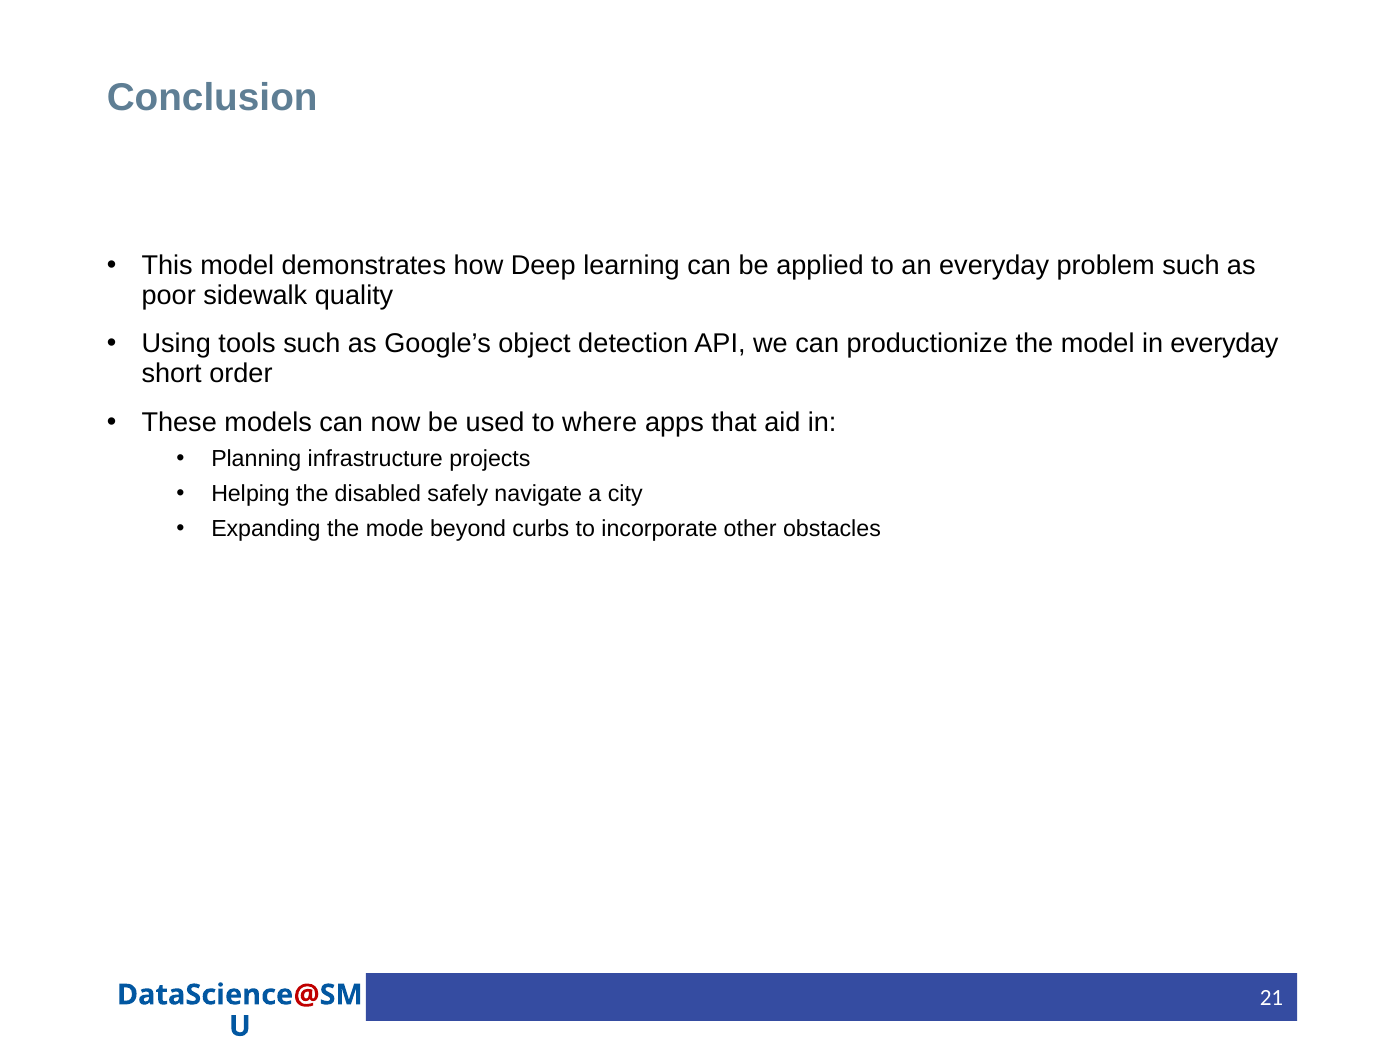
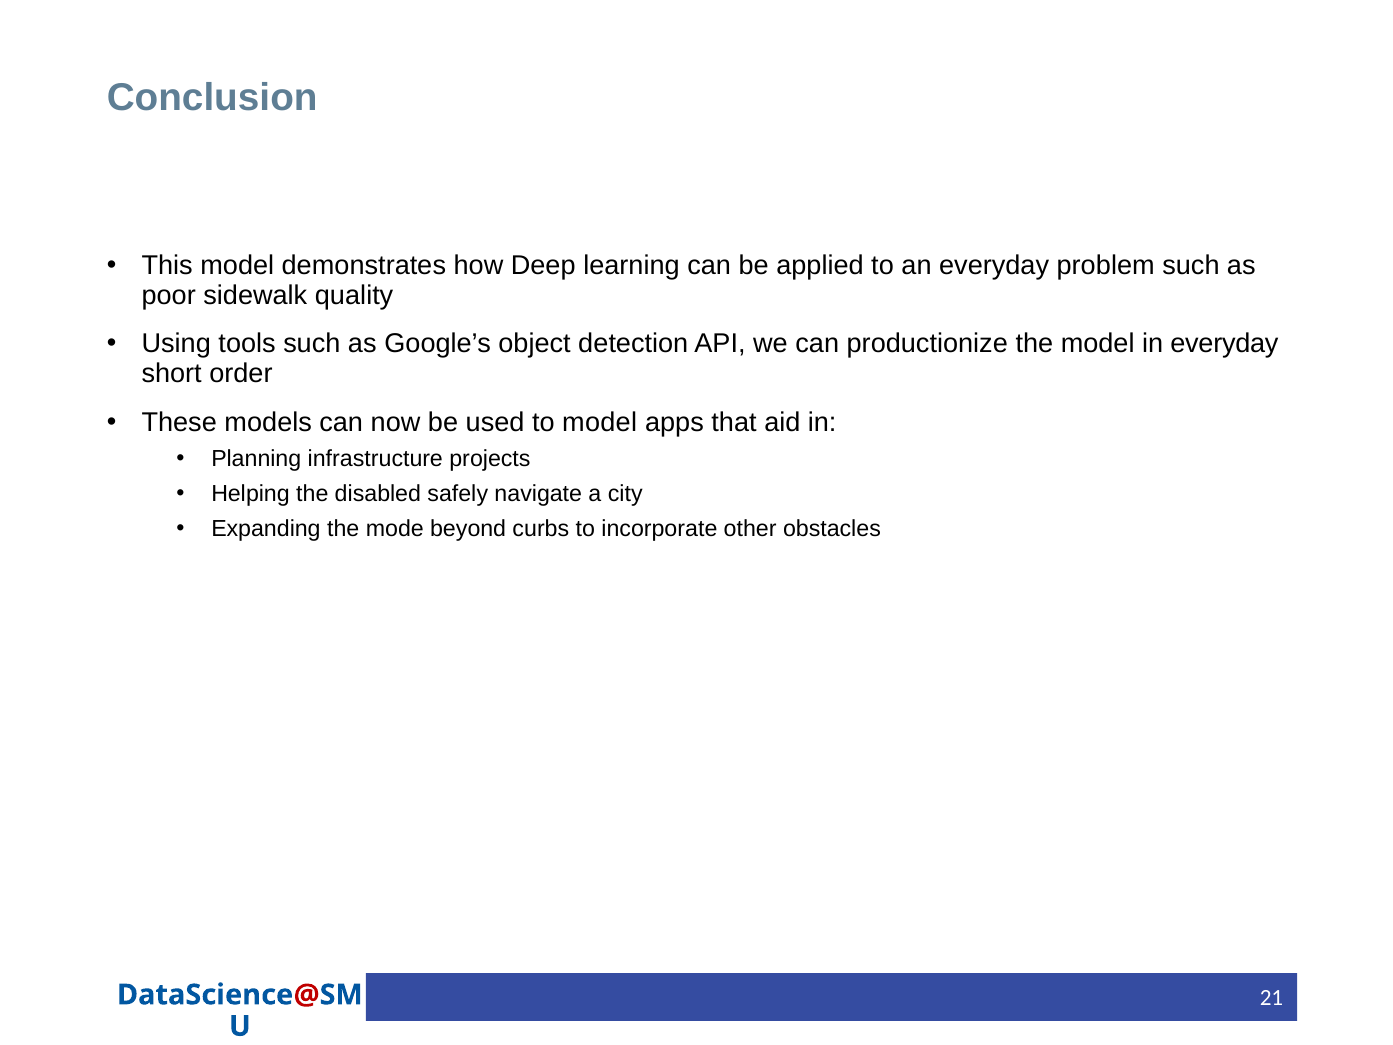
to where: where -> model
